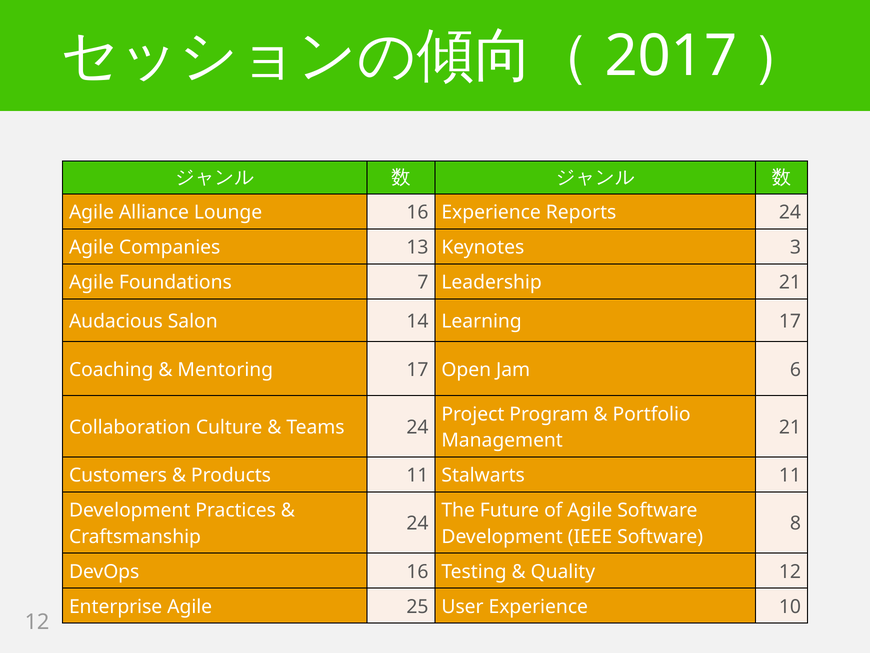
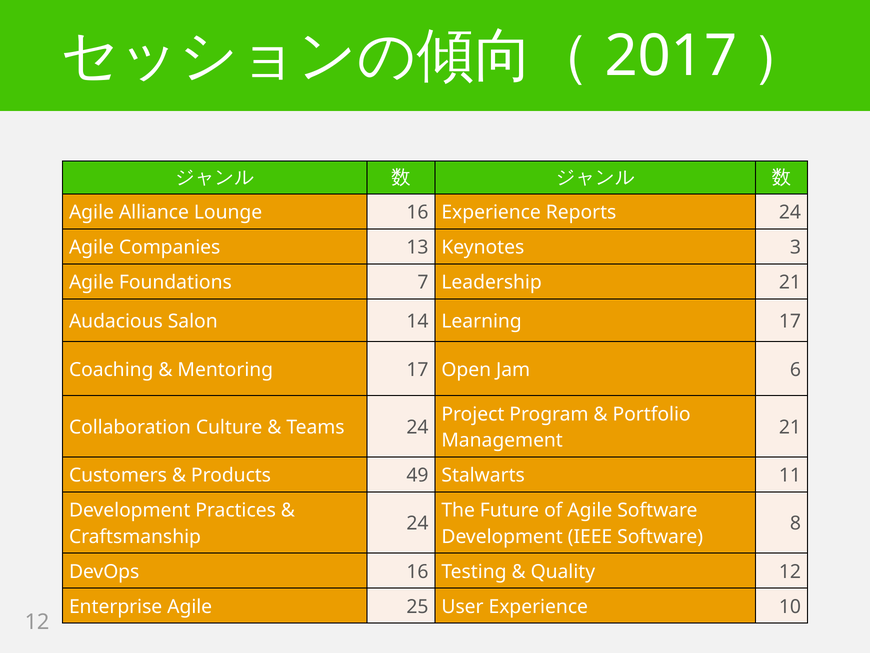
Products 11: 11 -> 49
